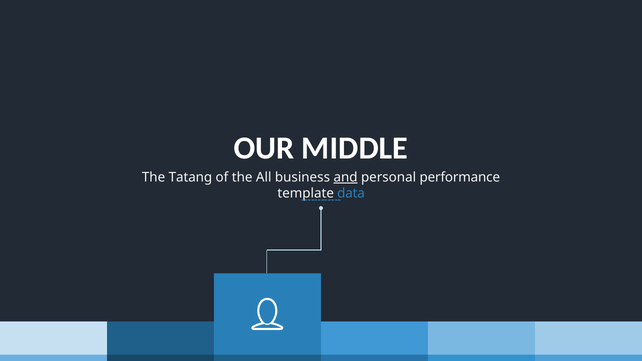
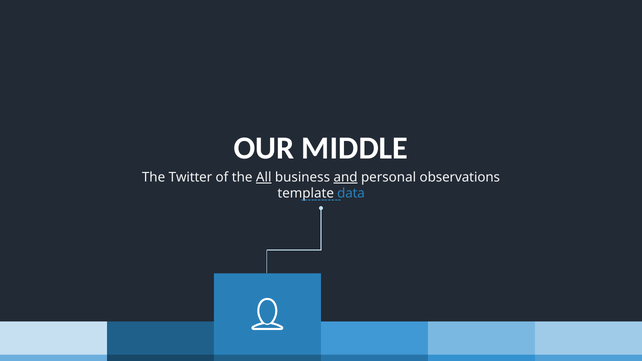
Tatang: Tatang -> Twitter
All underline: none -> present
performance: performance -> observations
